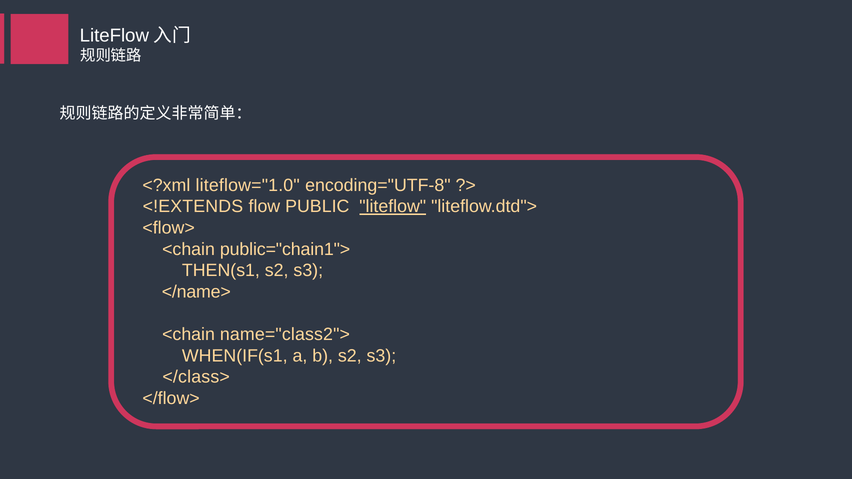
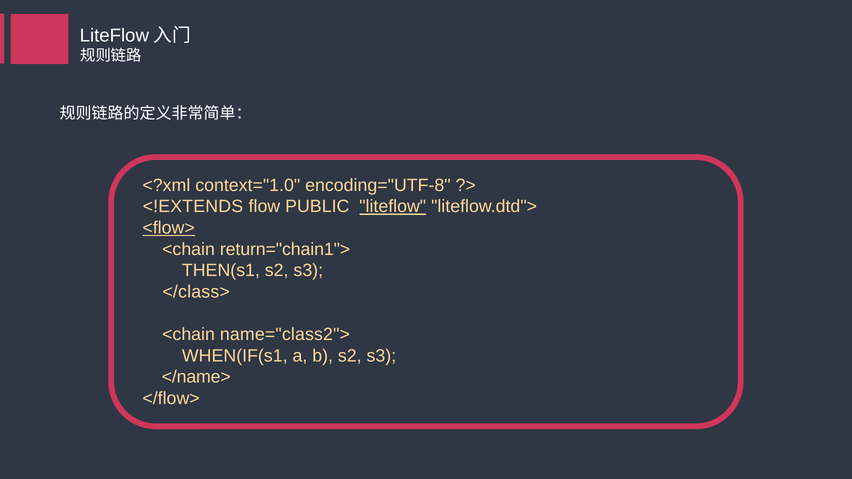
liteflow="1.0: liteflow="1.0 -> context="1.0
<flow> underline: none -> present
public="chain1">: public="chain1"> -> return="chain1">
</name>: </name> -> </class>
</class>: </class> -> </name>
